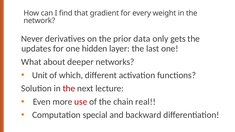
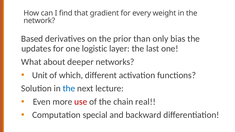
Never: Never -> Based
data: data -> than
gets: gets -> bias
hidden: hidden -> logistic
the at (69, 89) colour: red -> blue
